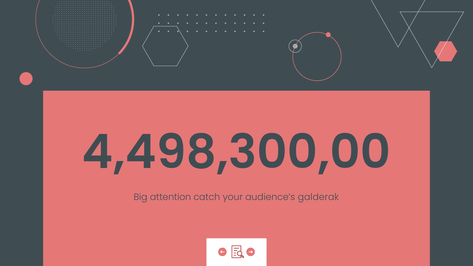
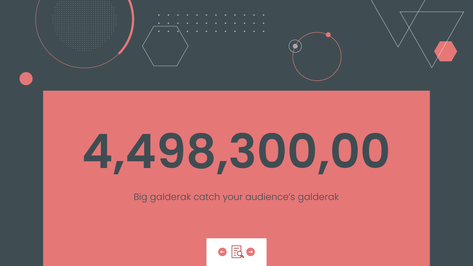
Big attention: attention -> galderak
